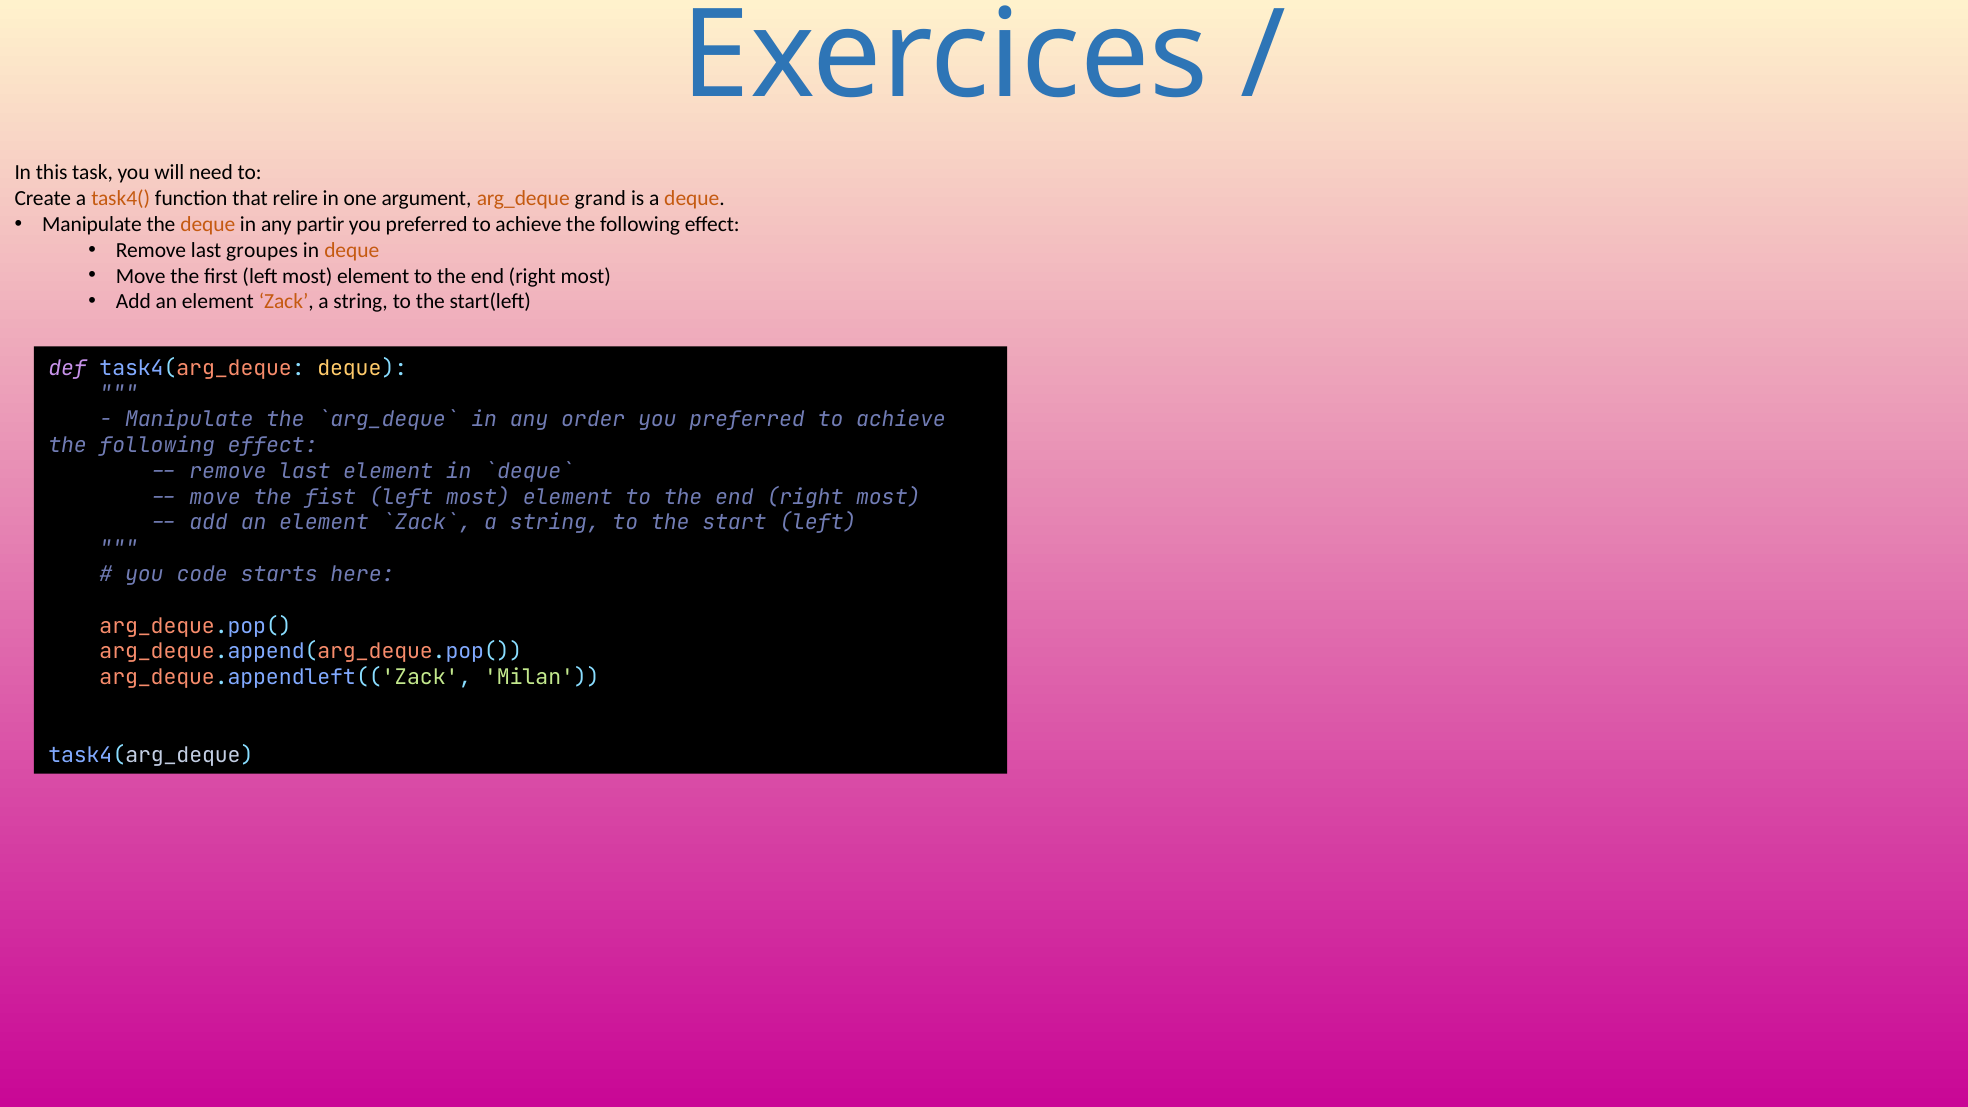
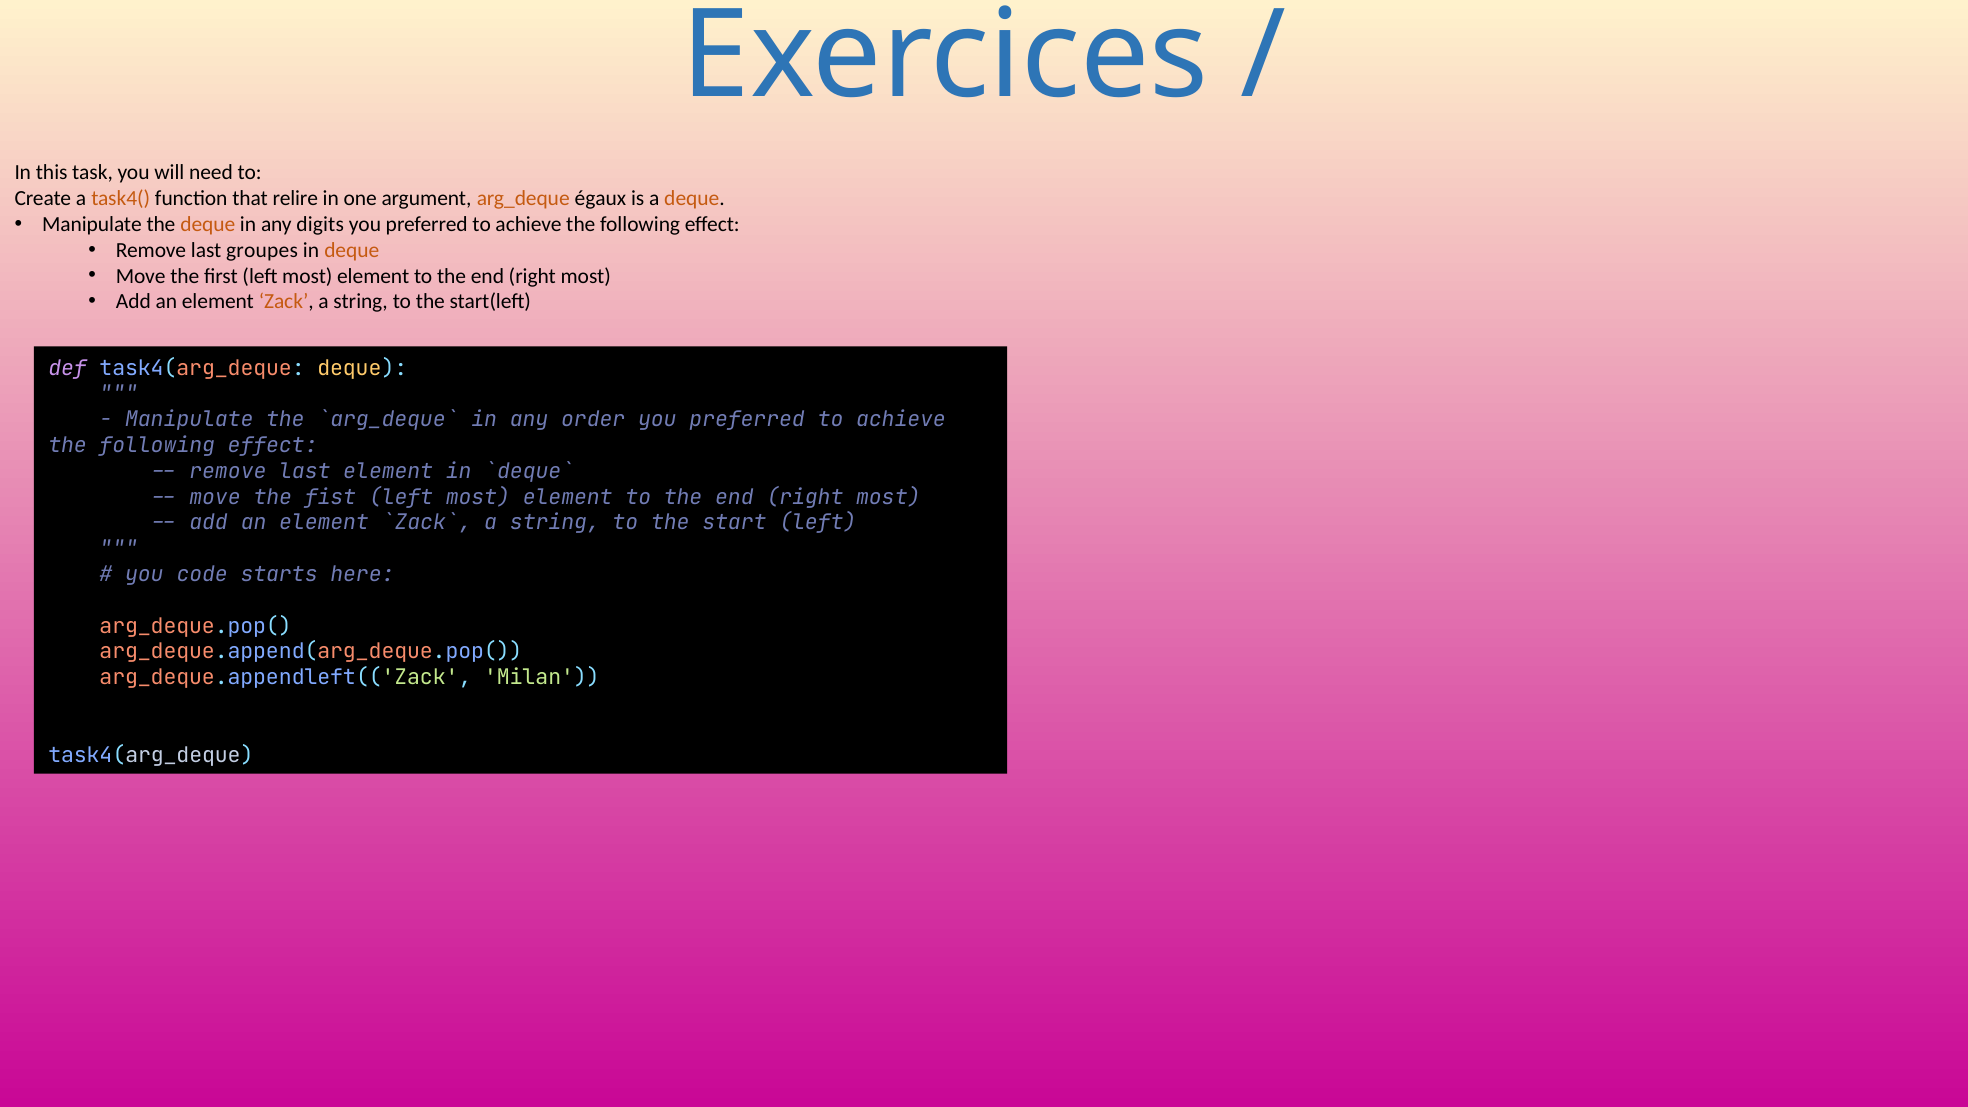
grand: grand -> égaux
partir: partir -> digits
